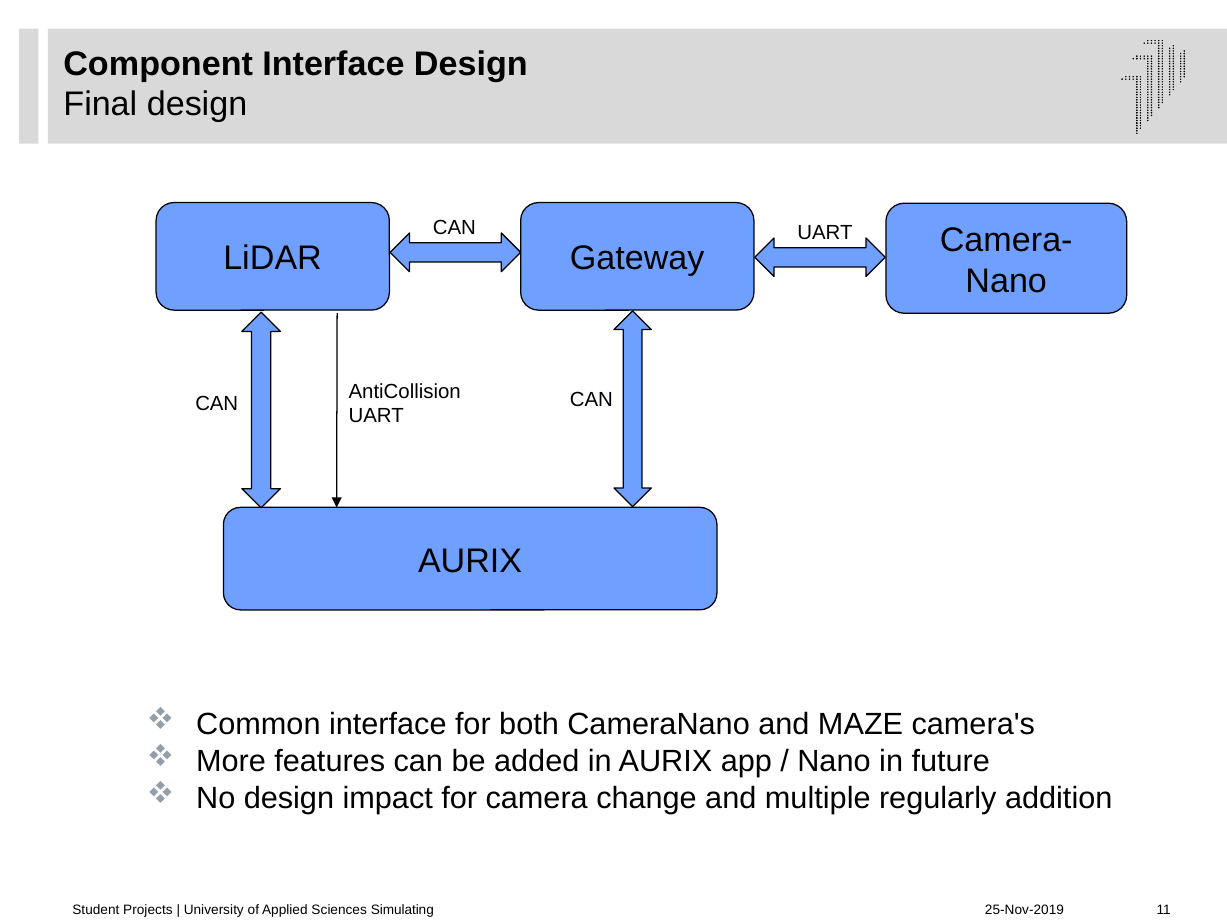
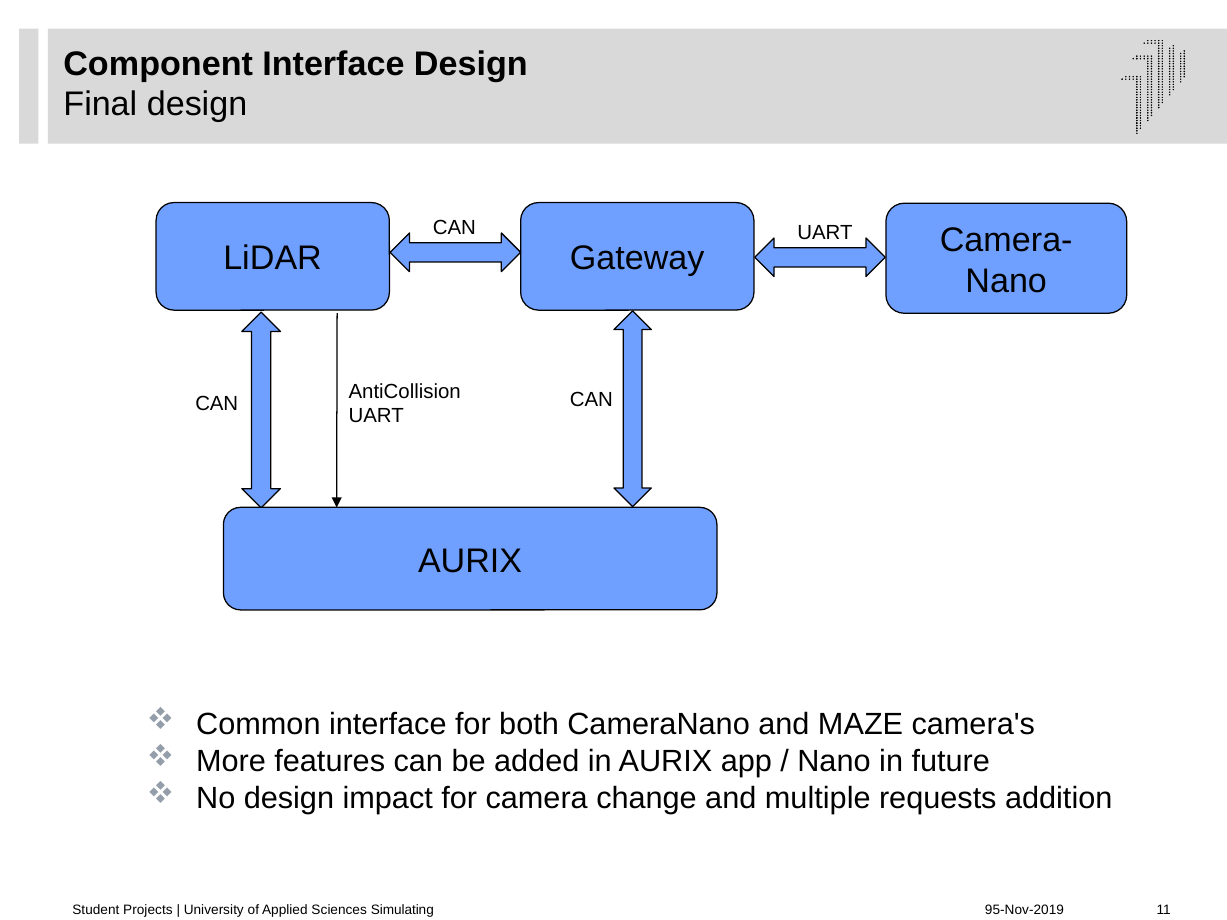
regularly: regularly -> requests
25-Nov-2019: 25-Nov-2019 -> 95-Nov-2019
